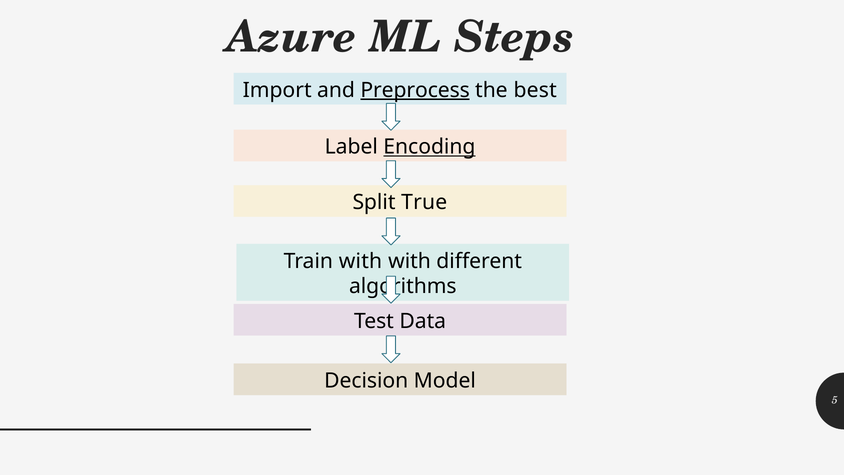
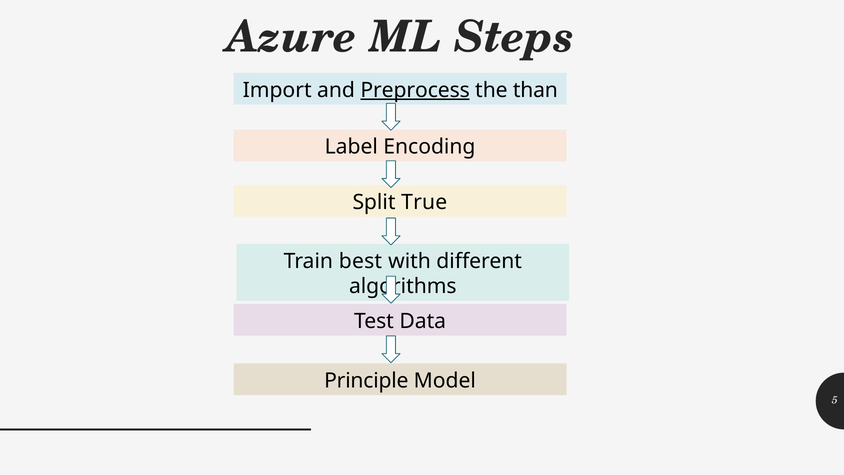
best: best -> than
Encoding underline: present -> none
Train with: with -> best
Decision: Decision -> Principle
